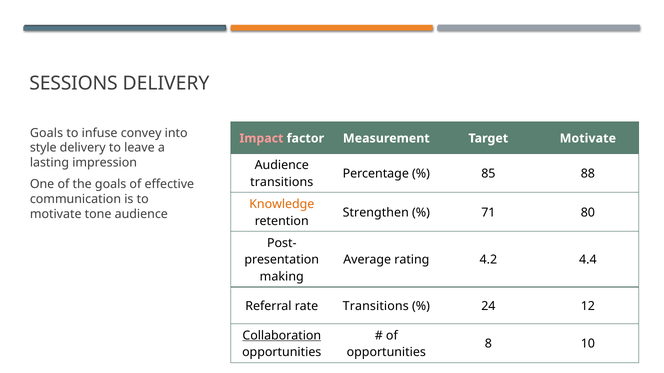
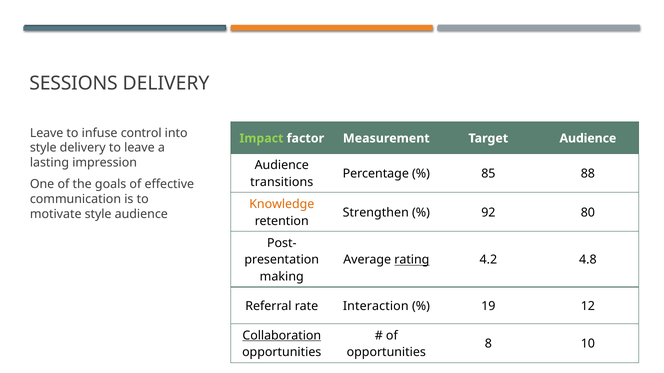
Goals at (46, 133): Goals -> Leave
convey: convey -> control
Impact colour: pink -> light green
Target Motivate: Motivate -> Audience
71: 71 -> 92
motivate tone: tone -> style
rating underline: none -> present
4.4: 4.4 -> 4.8
rate Transitions: Transitions -> Interaction
24: 24 -> 19
